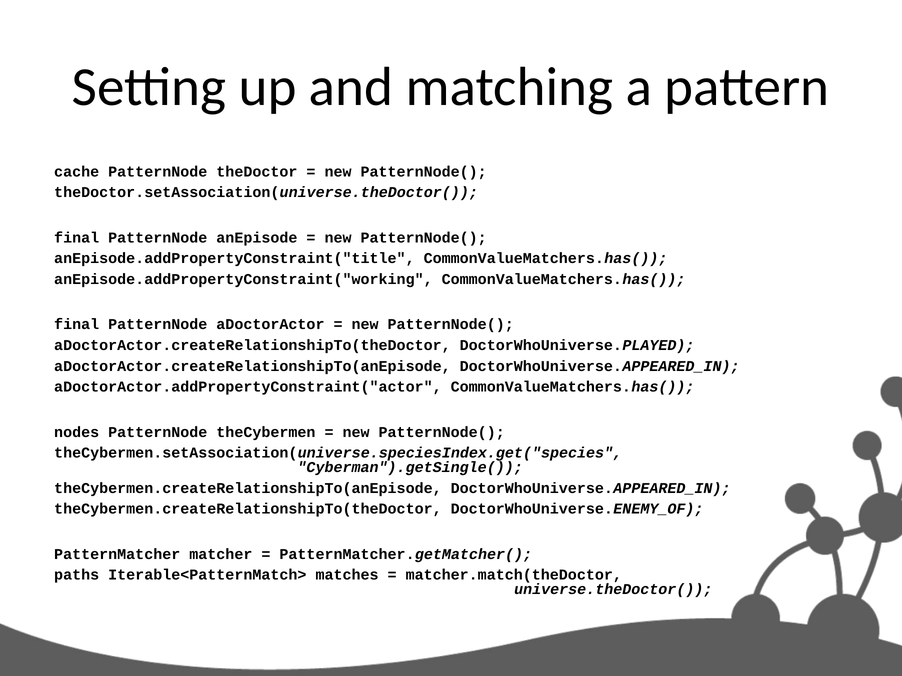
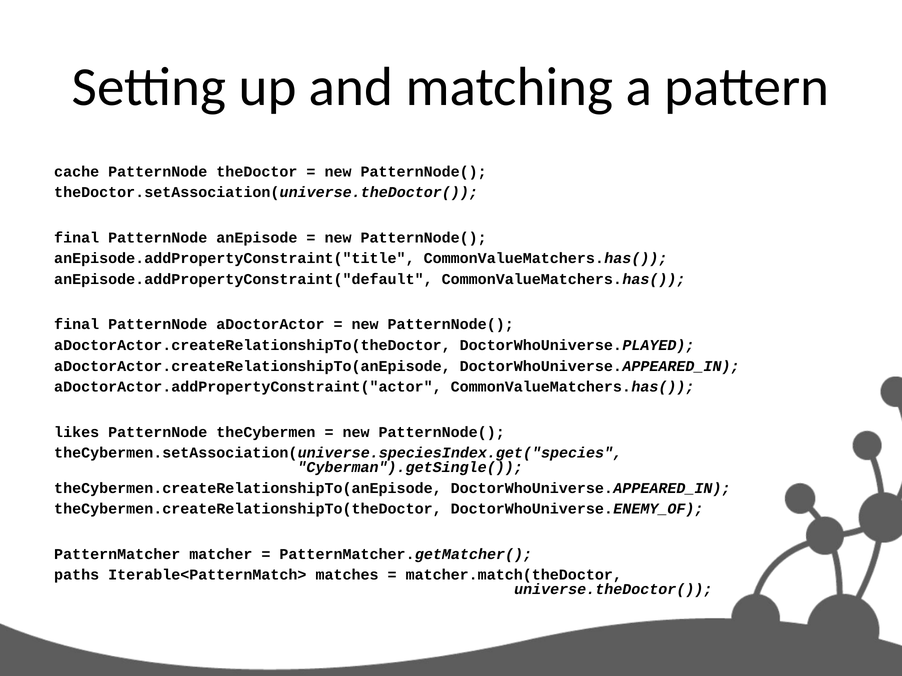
anEpisode.addPropertyConstraint("working: anEpisode.addPropertyConstraint("working -> anEpisode.addPropertyConstraint("default
nodes: nodes -> likes
